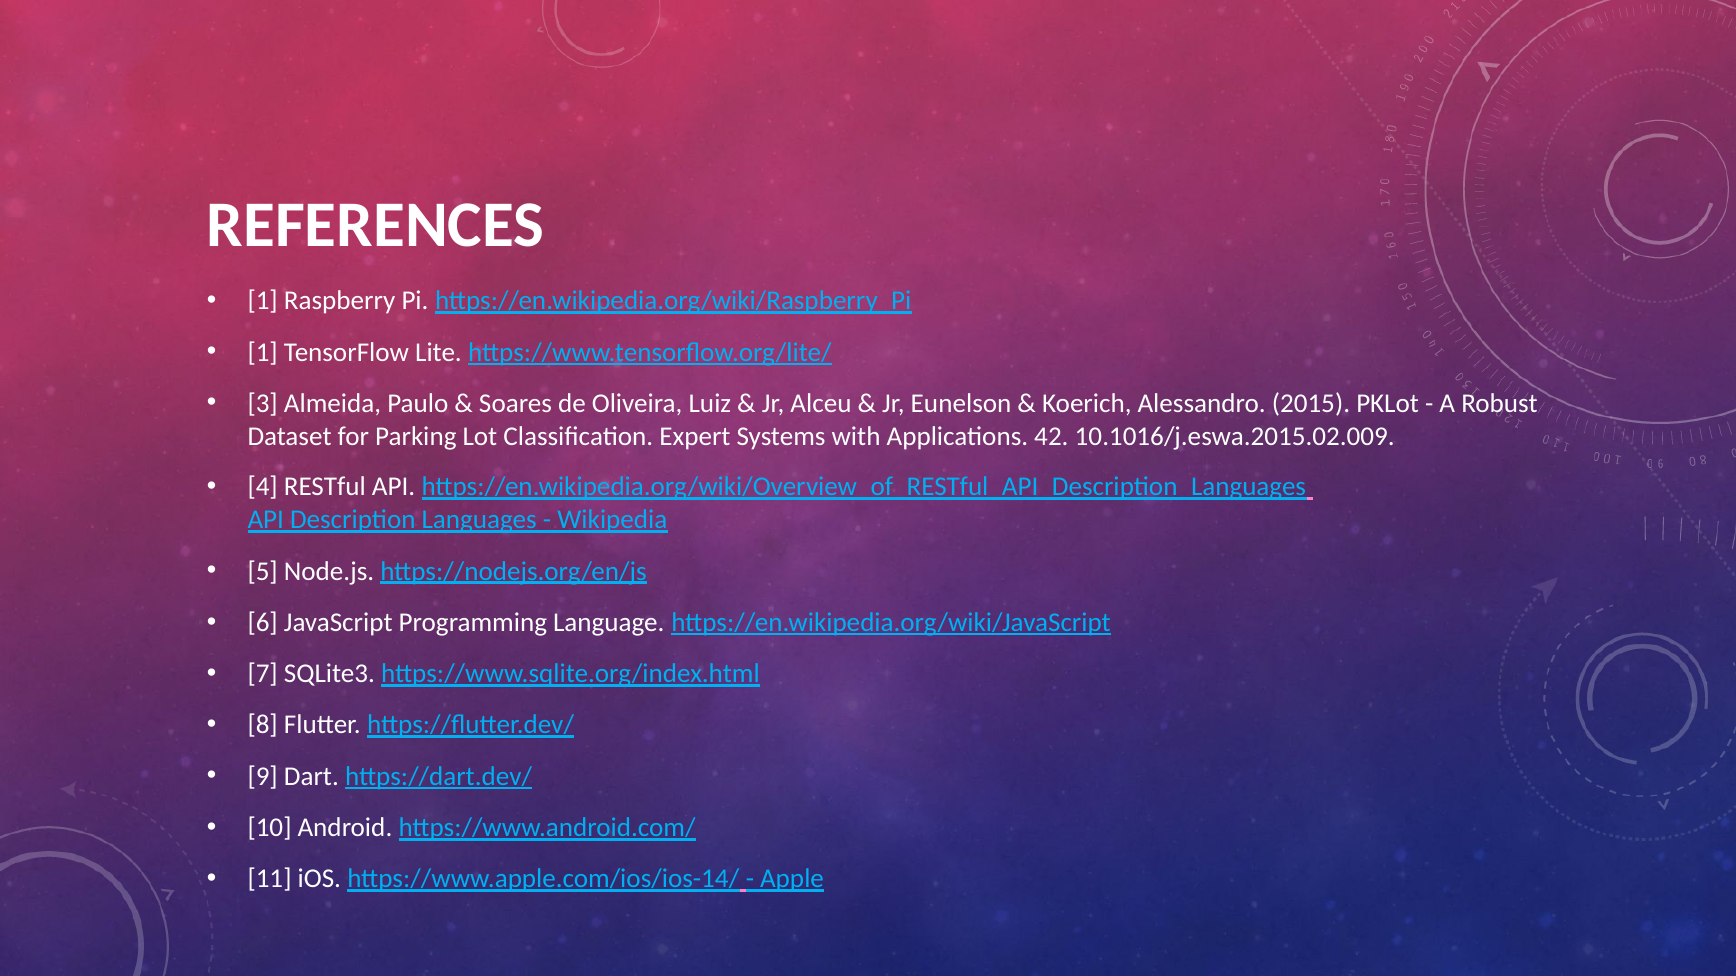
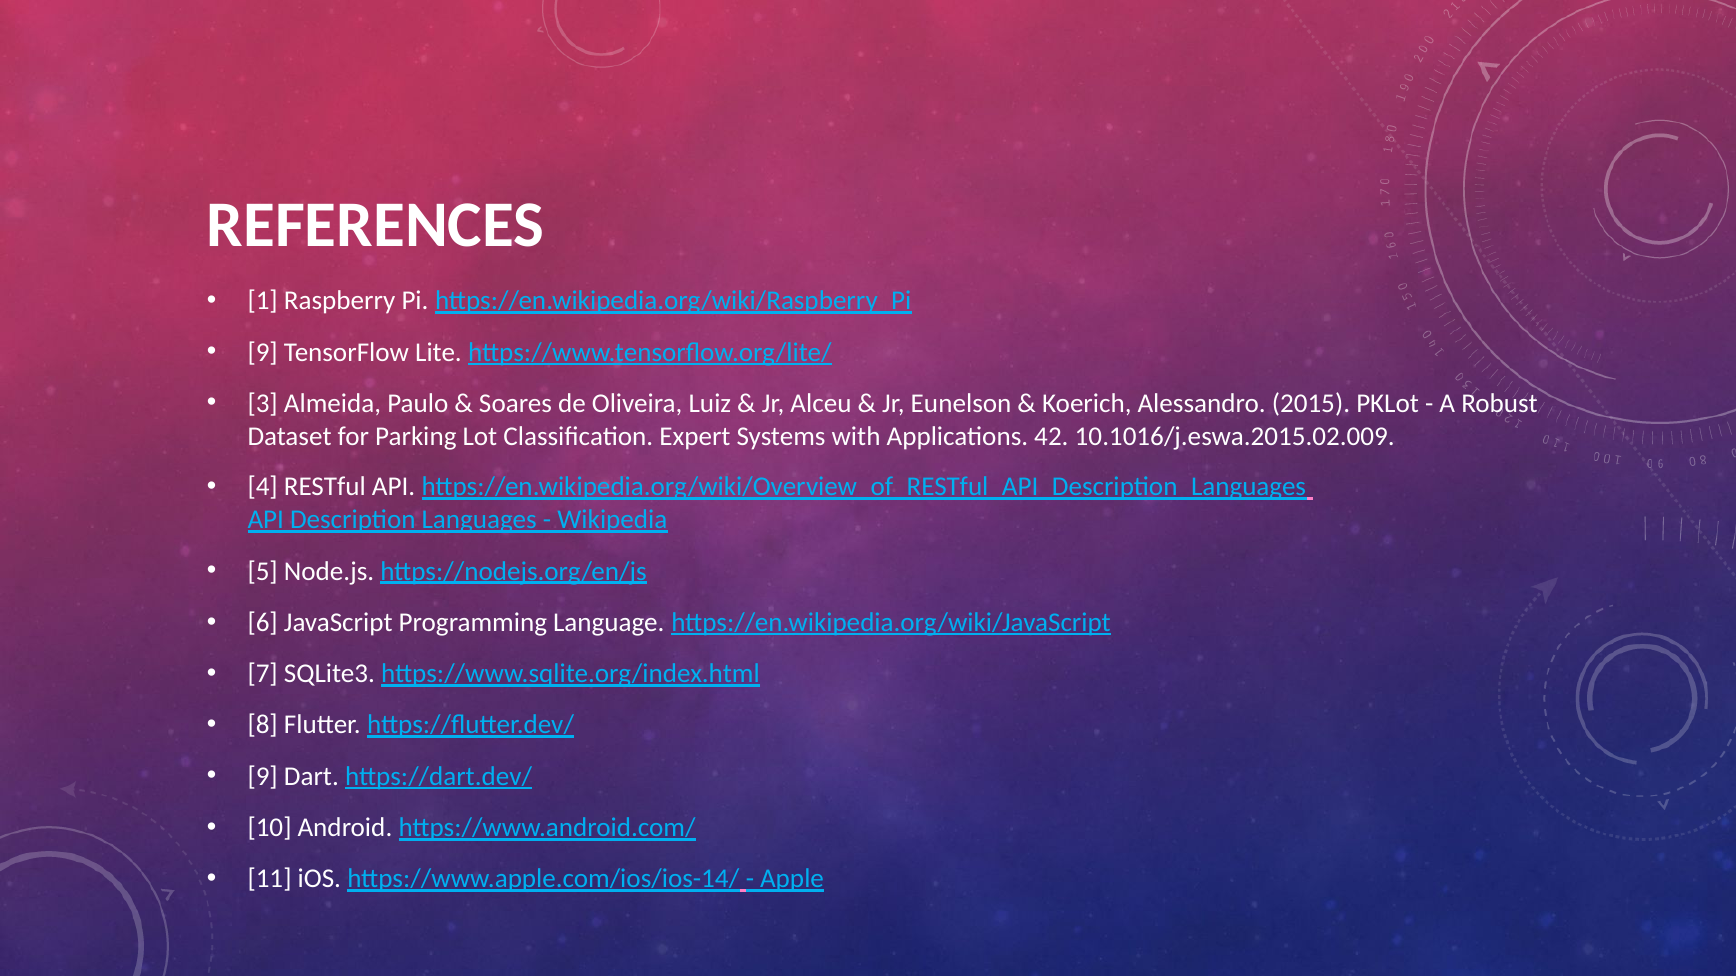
1 at (263, 352): 1 -> 9
